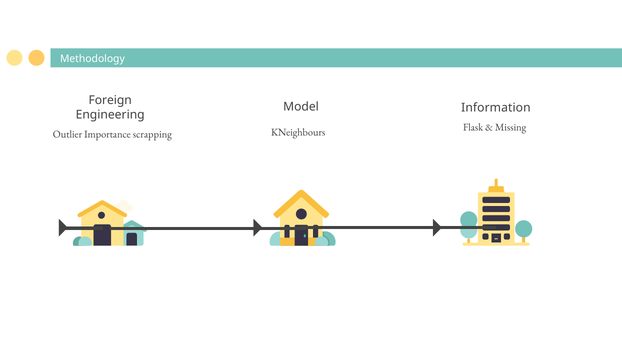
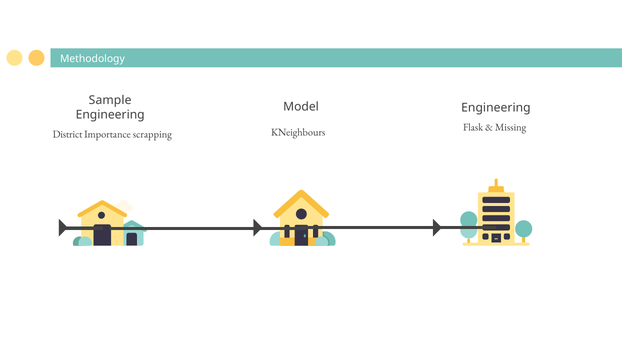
Foreign: Foreign -> Sample
Information at (496, 108): Information -> Engineering
Outlier: Outlier -> District
